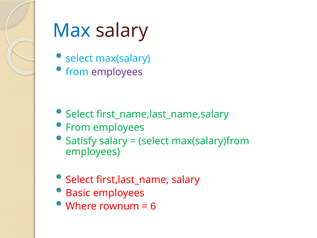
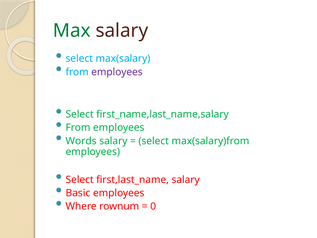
Max colour: blue -> green
Satisfy: Satisfy -> Words
6: 6 -> 0
